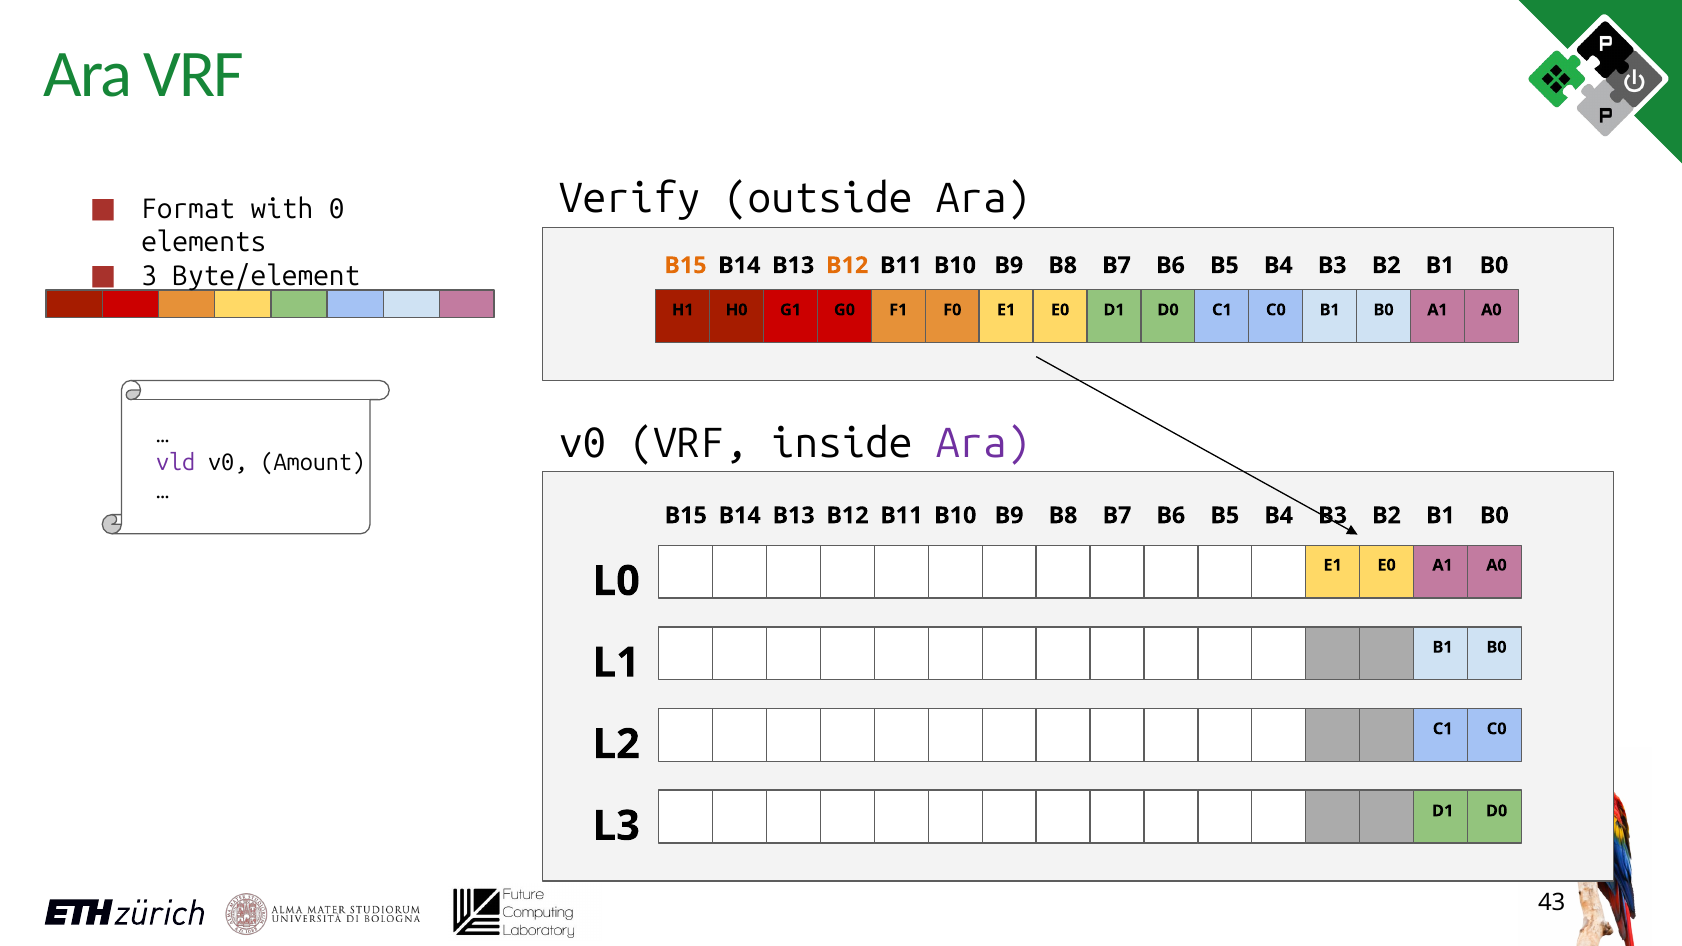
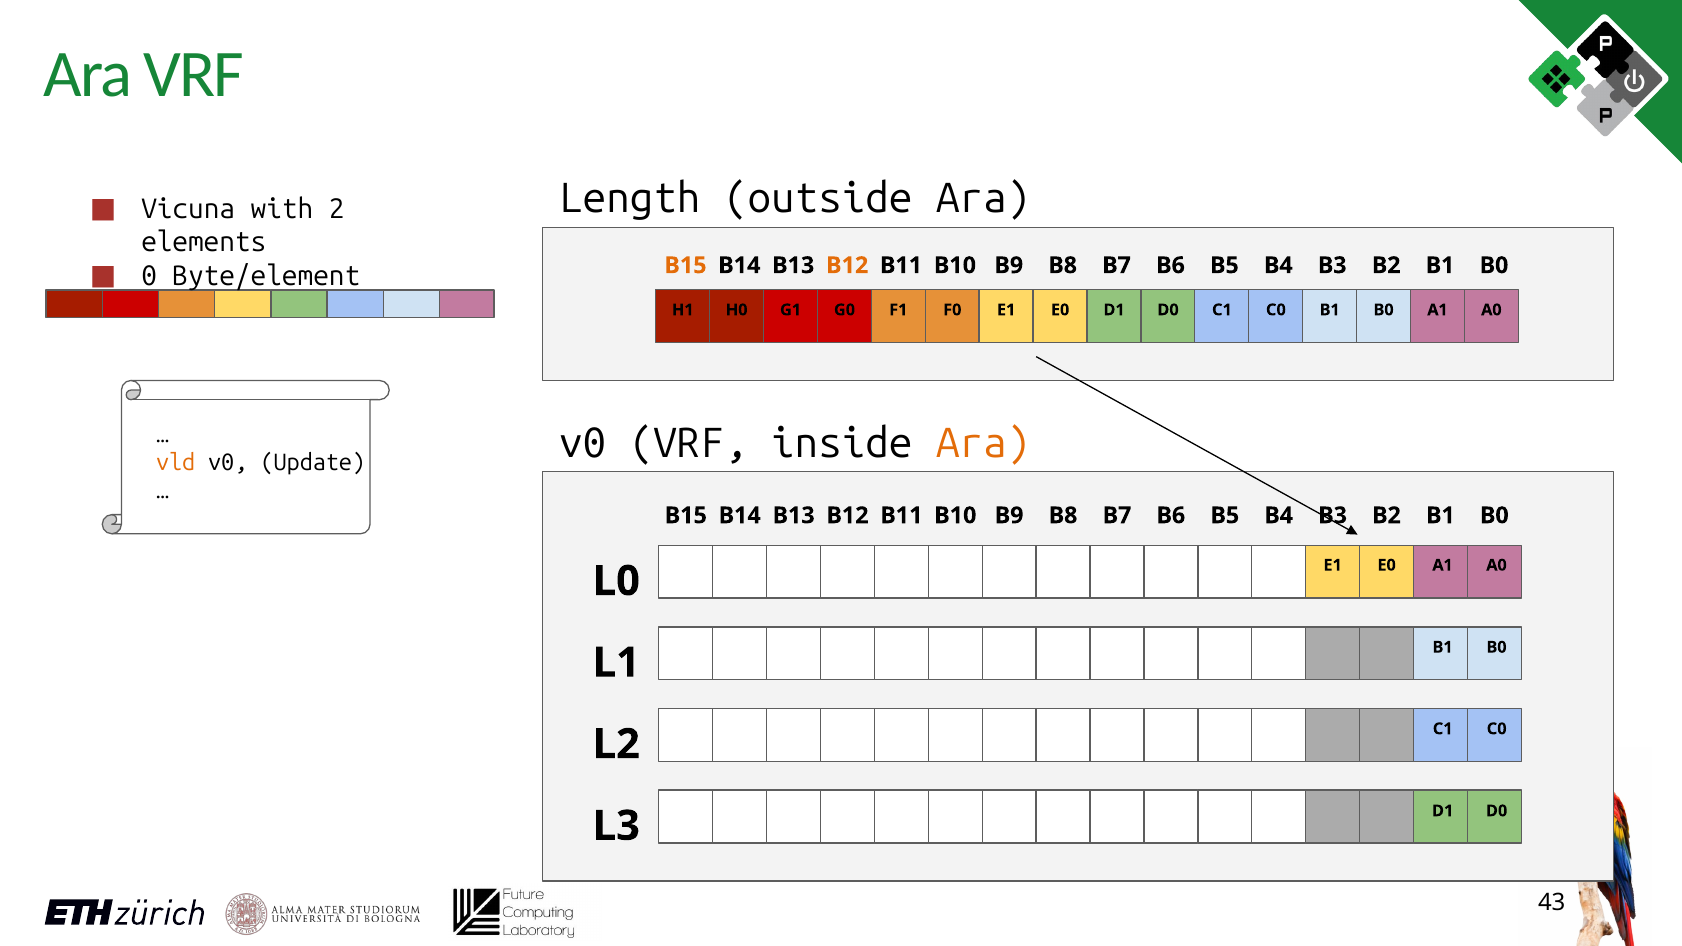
Verify: Verify -> Length
Format: Format -> Vicuna
0: 0 -> 2
3: 3 -> 0
Ara at (983, 443) colour: purple -> orange
vld colour: purple -> orange
Amount: Amount -> Update
